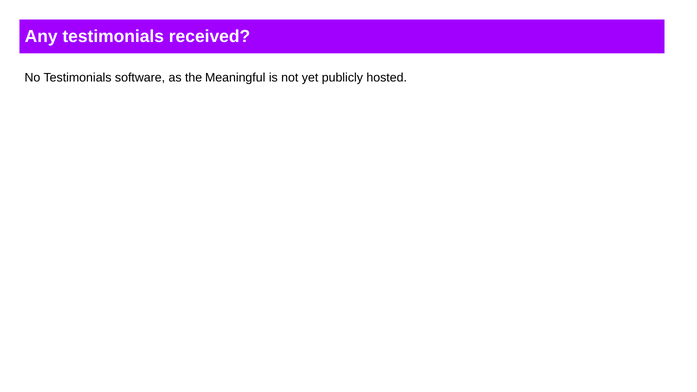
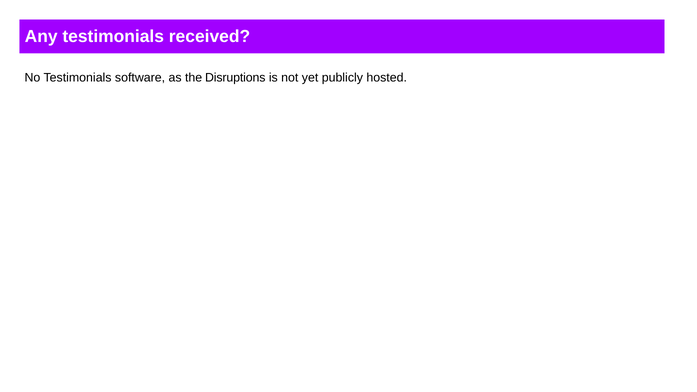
Meaningful: Meaningful -> Disruptions
